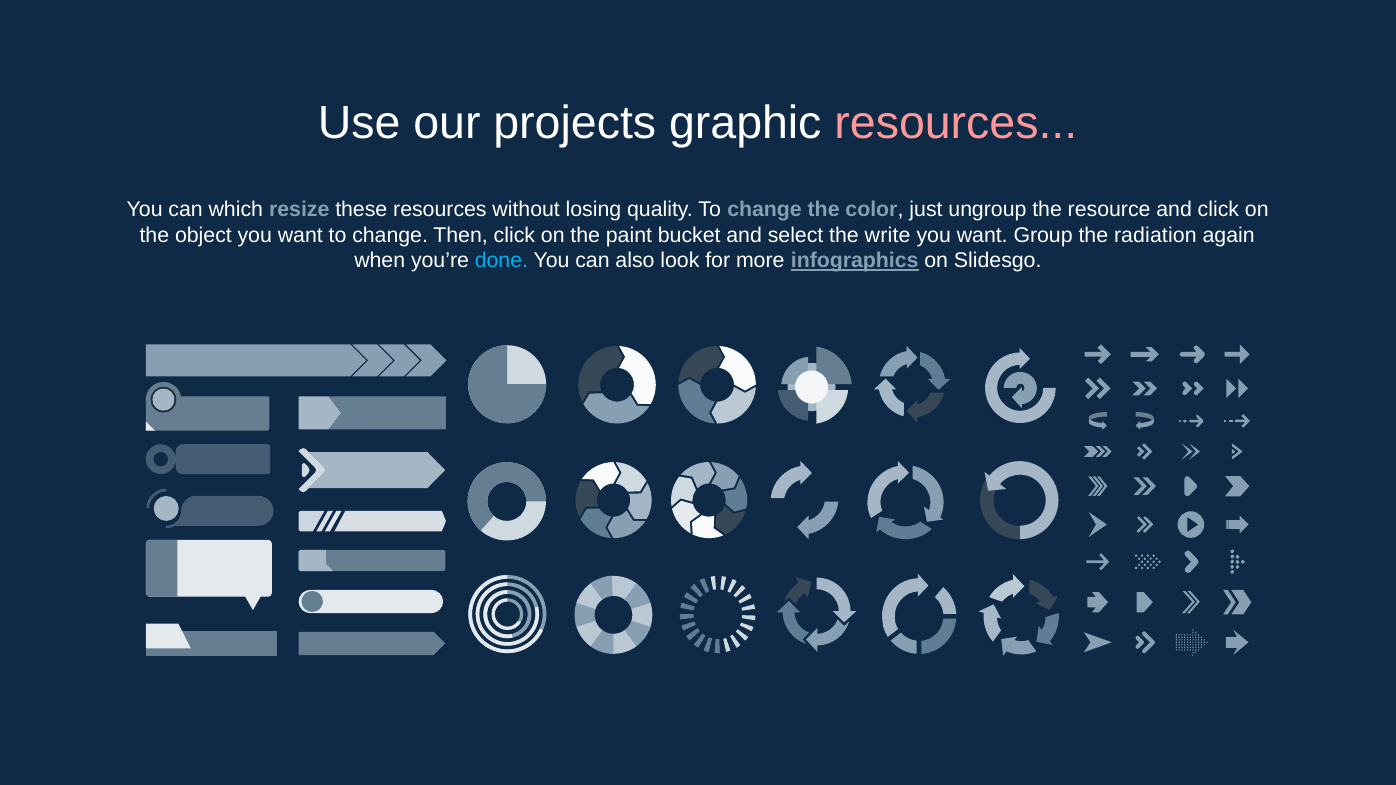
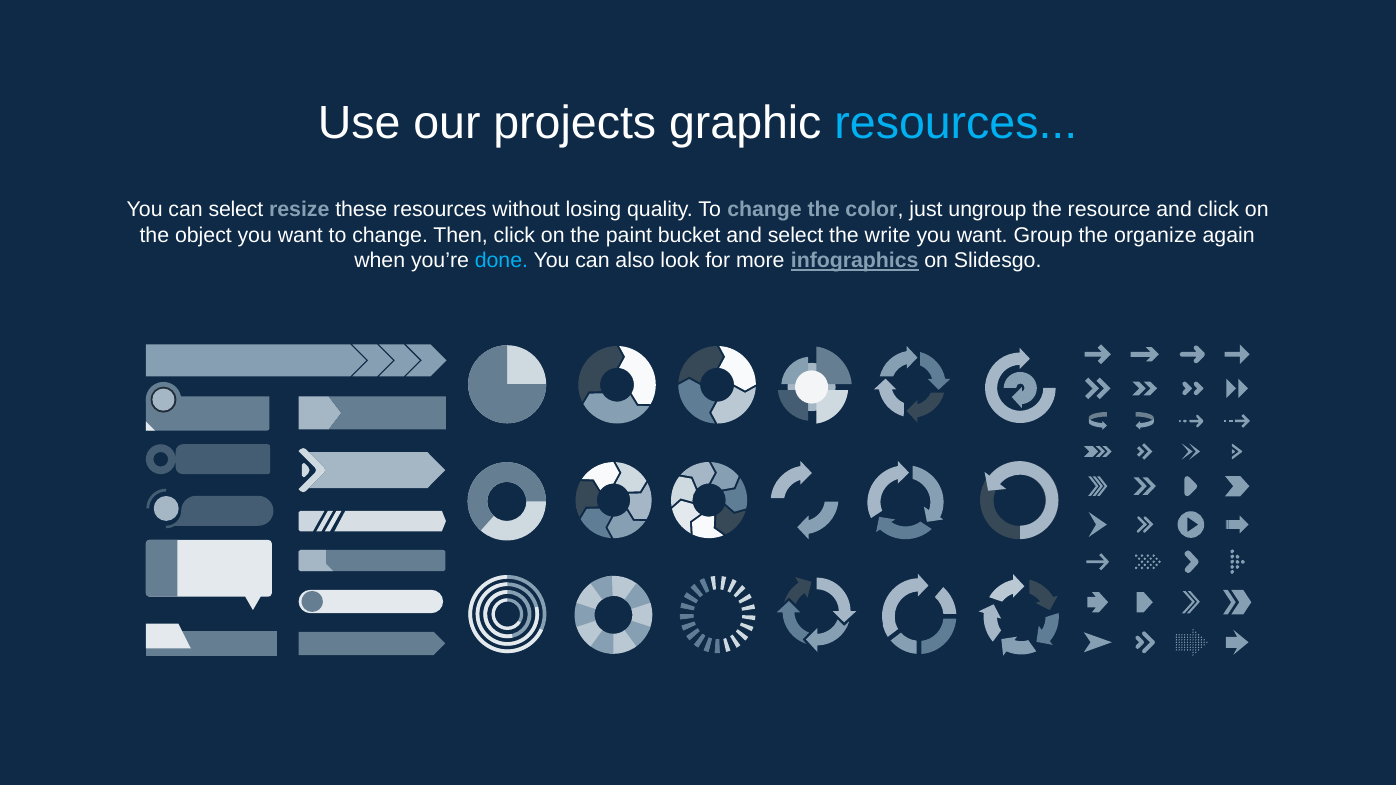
resources at (956, 123) colour: pink -> light blue
can which: which -> select
radiation: radiation -> organize
